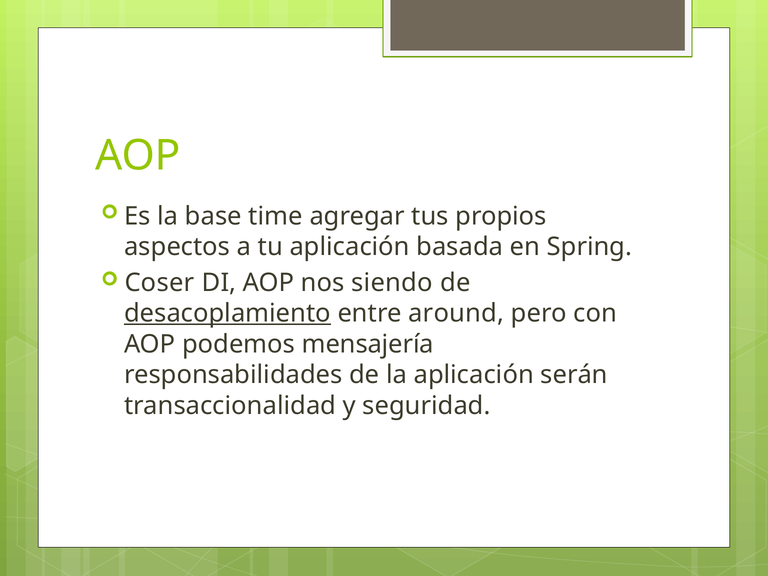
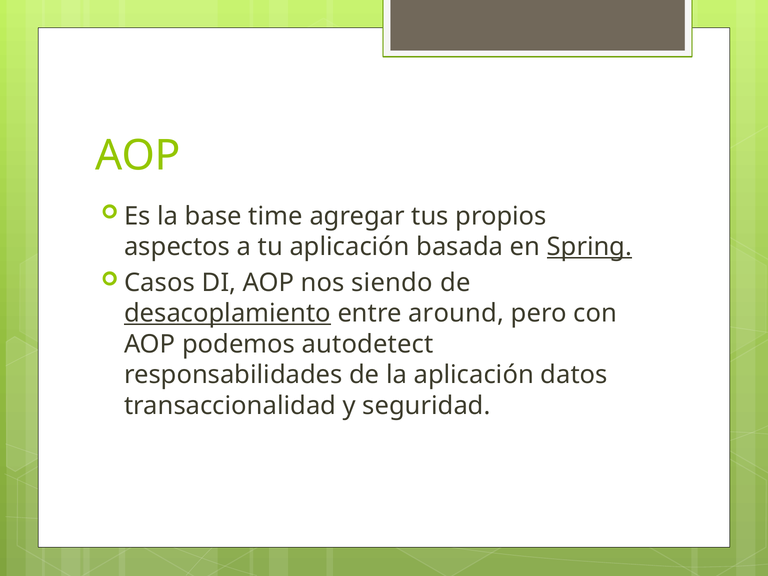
Spring underline: none -> present
Coser: Coser -> Casos
mensajería: mensajería -> autodetect
serán: serán -> datos
